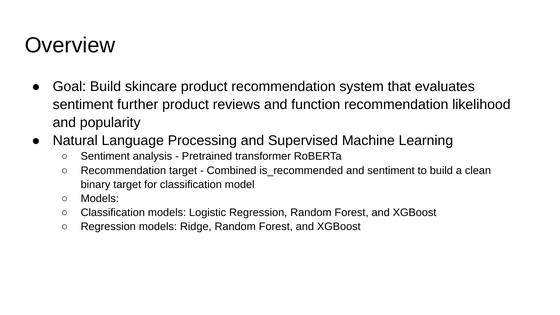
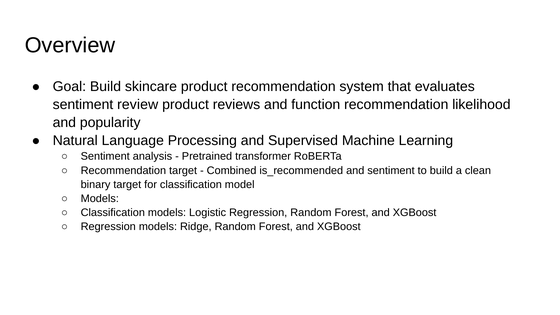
further: further -> review
